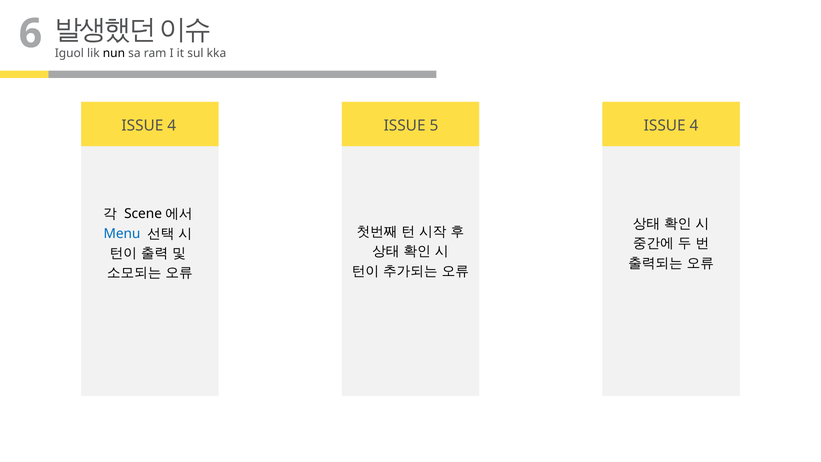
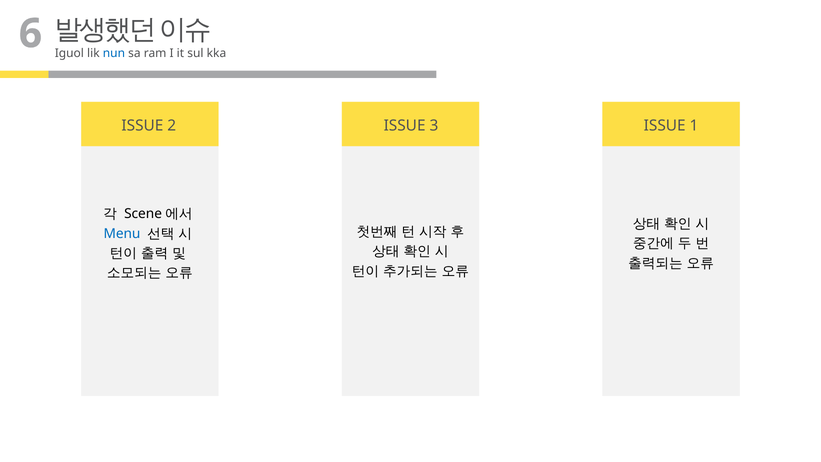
nun colour: black -> blue
4 at (172, 126): 4 -> 2
5: 5 -> 3
4 at (694, 126): 4 -> 1
